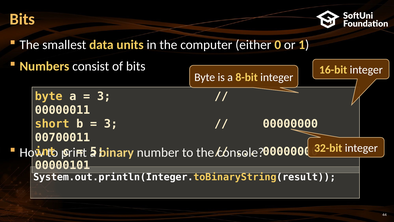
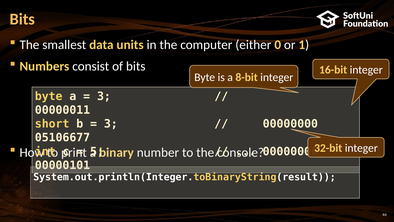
00700011: 00700011 -> 05106677
